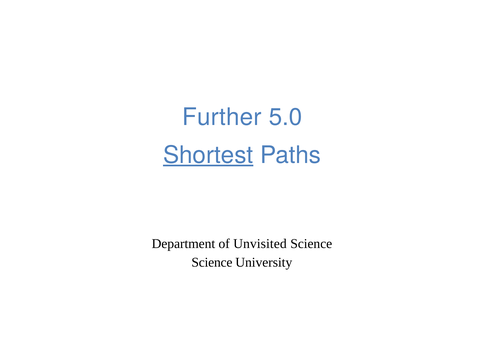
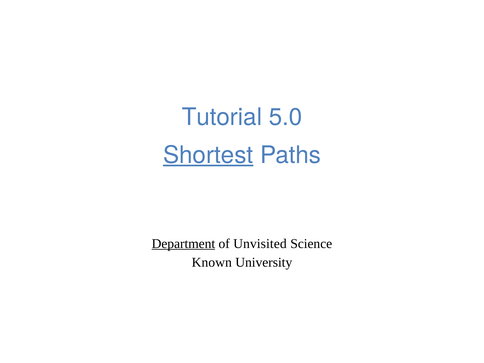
Further: Further -> Tutorial
Department underline: none -> present
Science at (212, 262): Science -> Known
